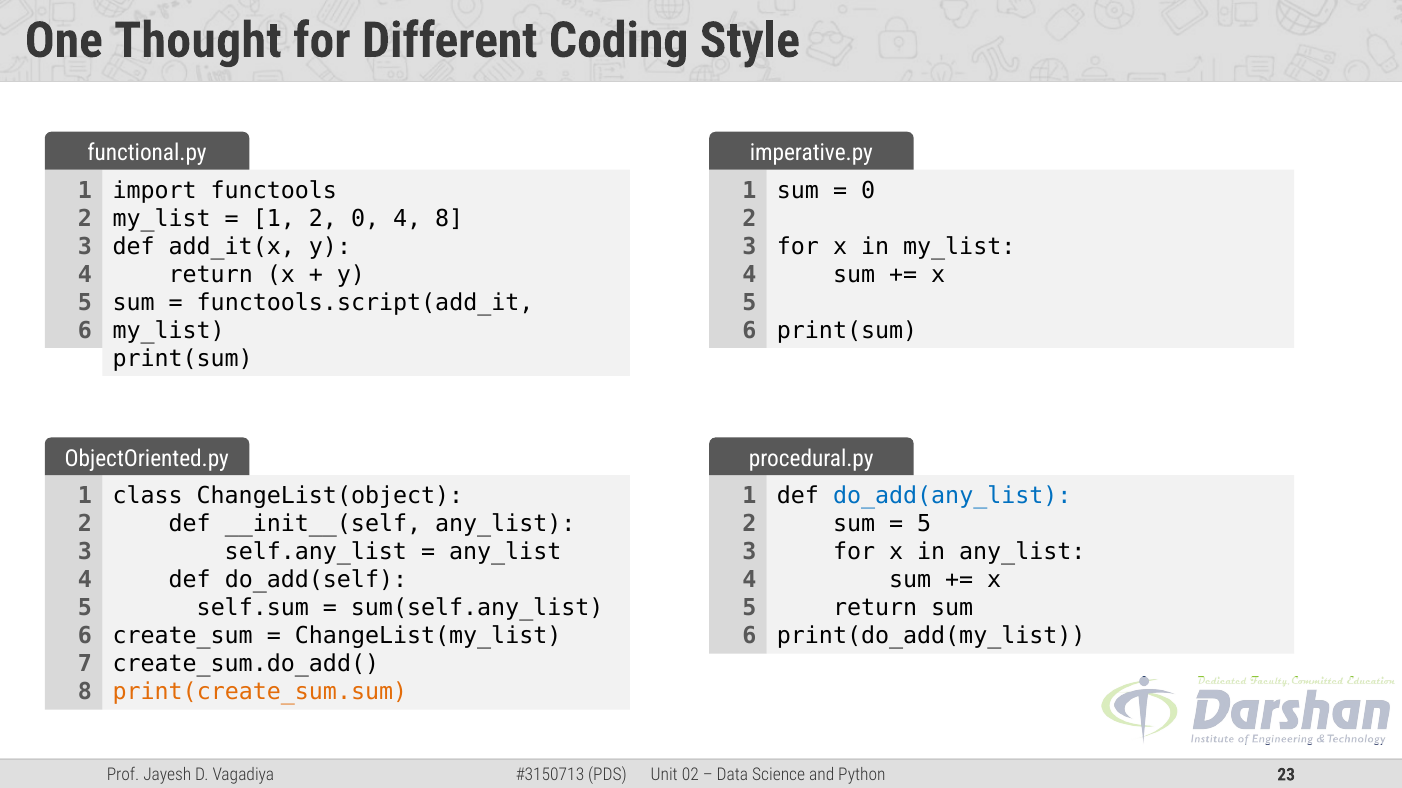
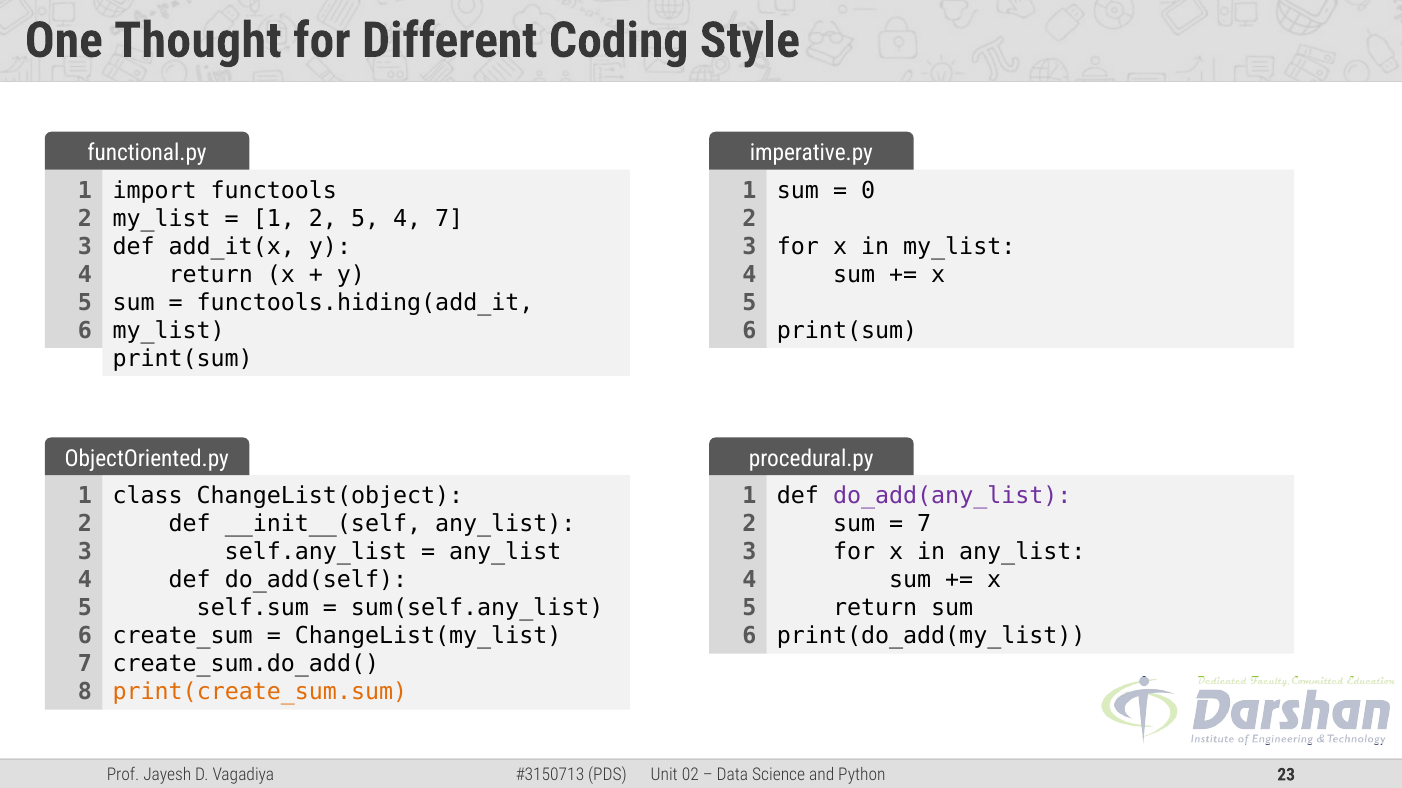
2 0: 0 -> 5
4 8: 8 -> 7
functools.script(add_it: functools.script(add_it -> functools.hiding(add_it
do_add(any_list colour: blue -> purple
5 at (924, 524): 5 -> 7
